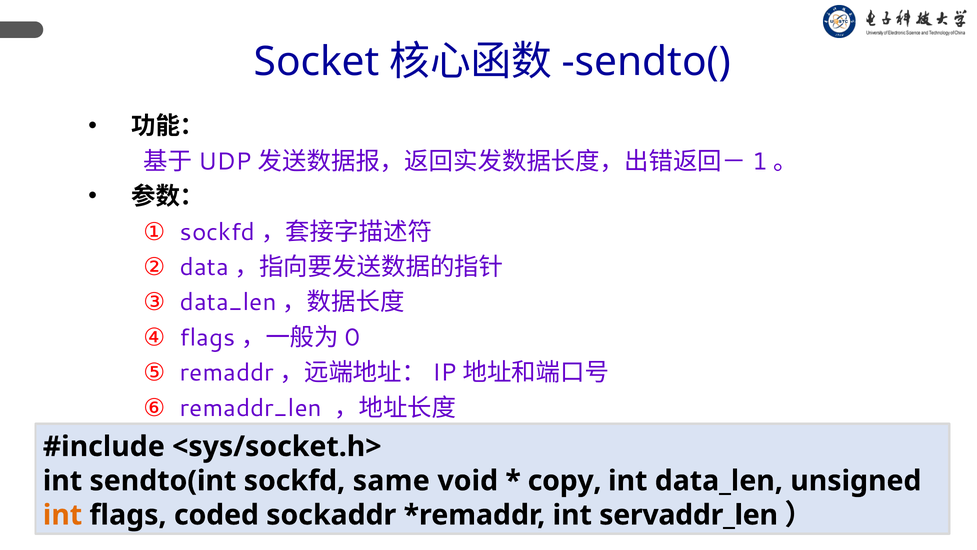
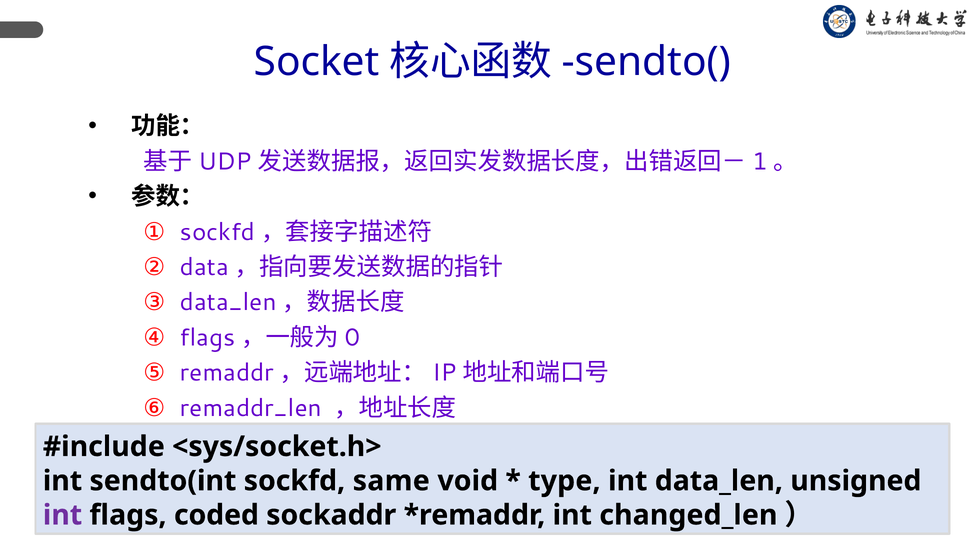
copy: copy -> type
int at (63, 515) colour: orange -> purple
servaddr_len: servaddr_len -> changed_len
